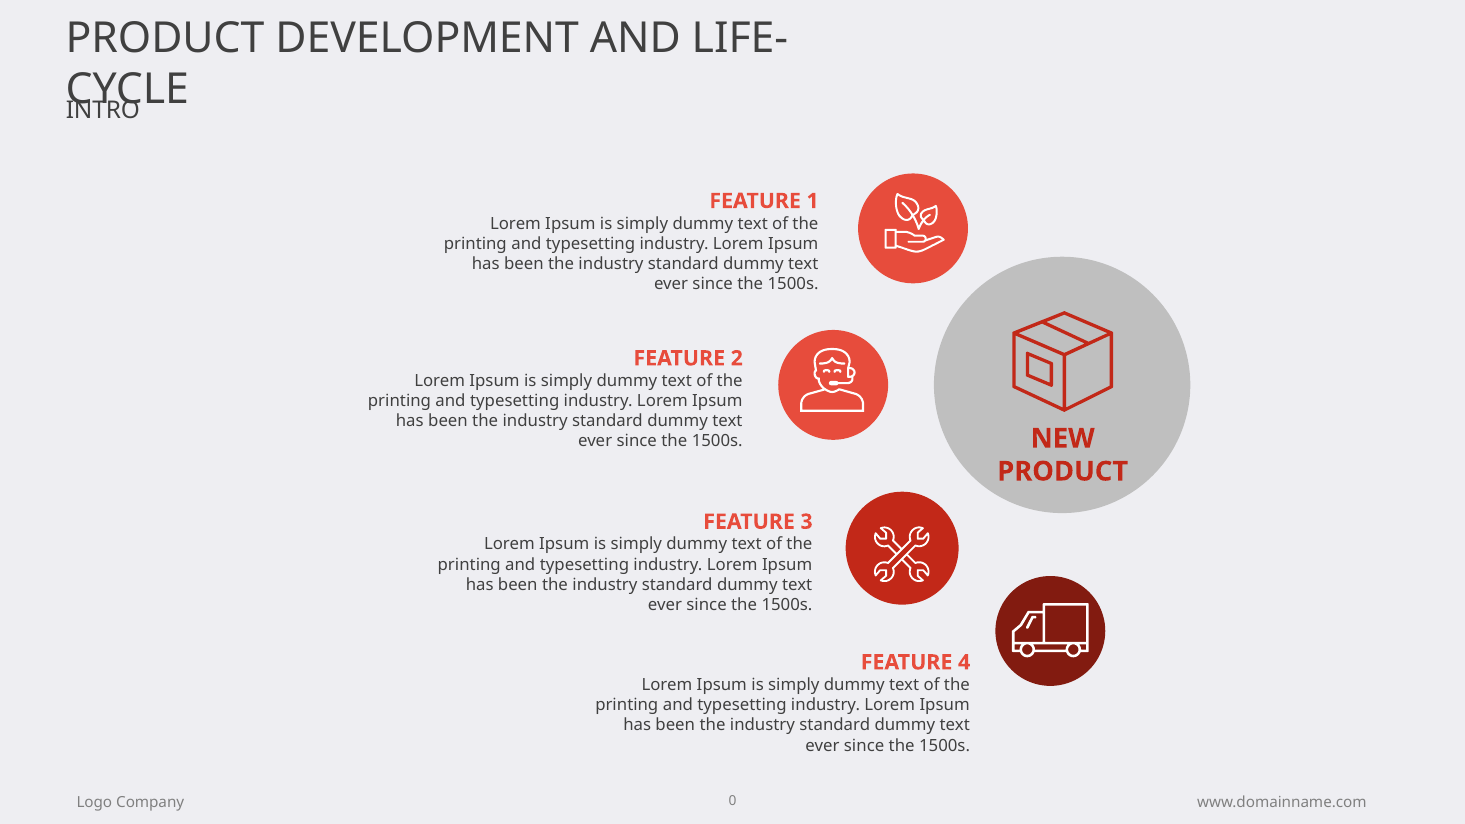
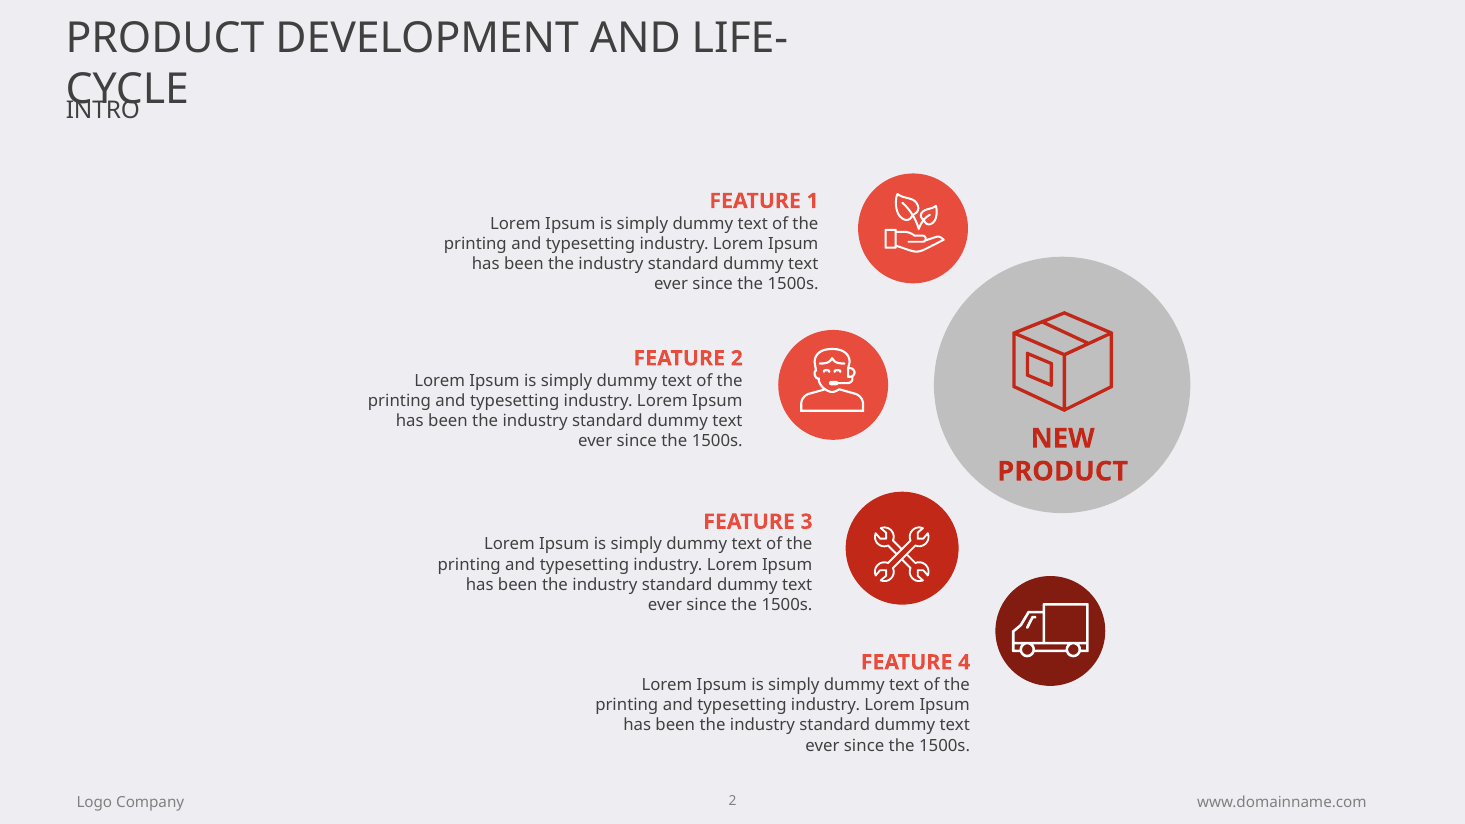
Company 0: 0 -> 2
